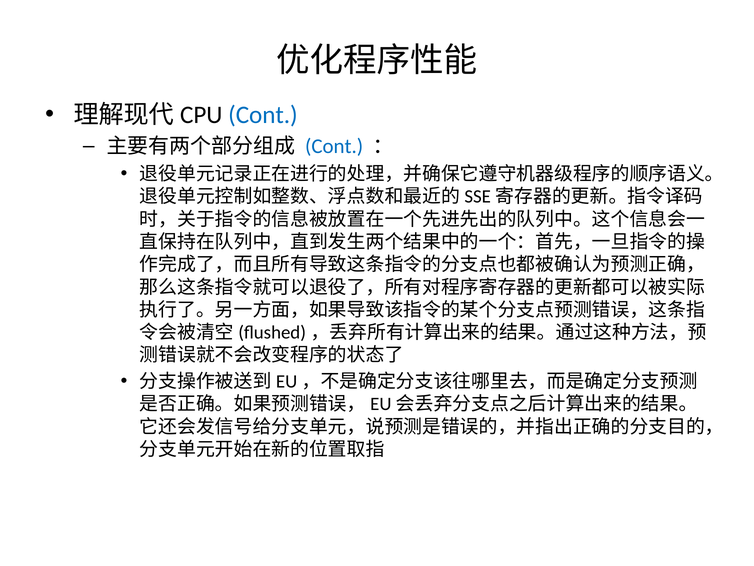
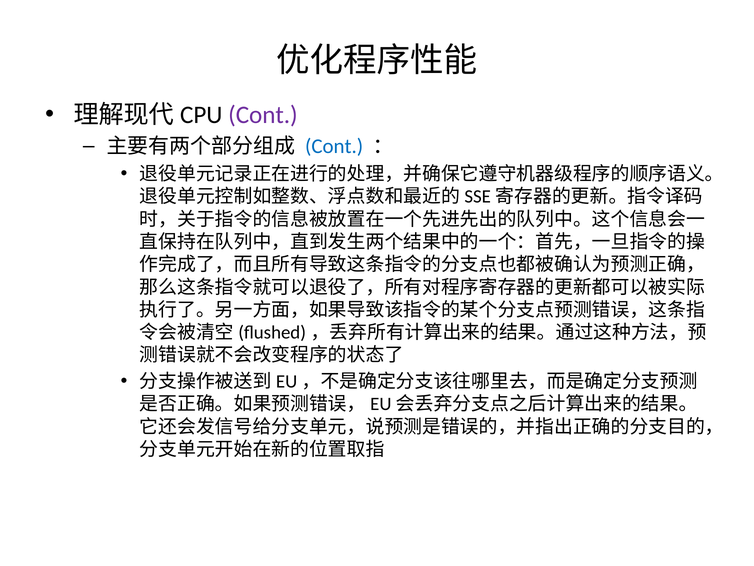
Cont at (263, 115) colour: blue -> purple
